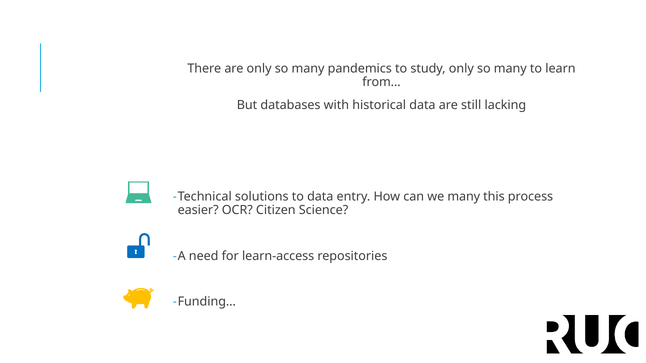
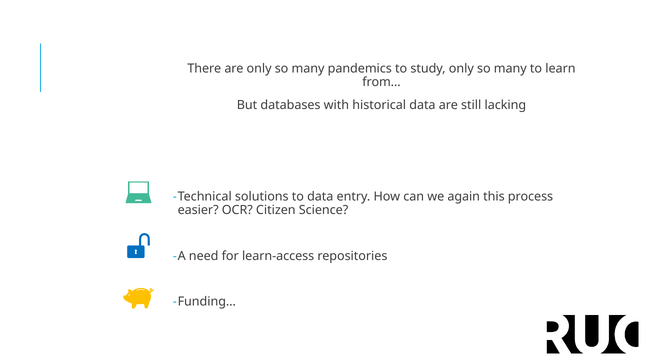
we many: many -> again
